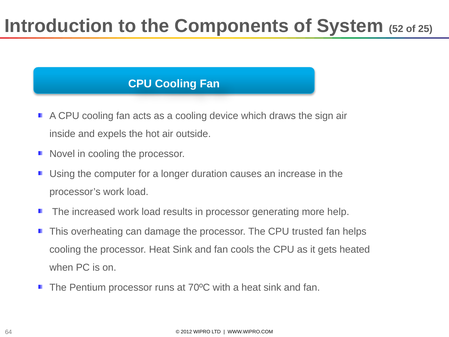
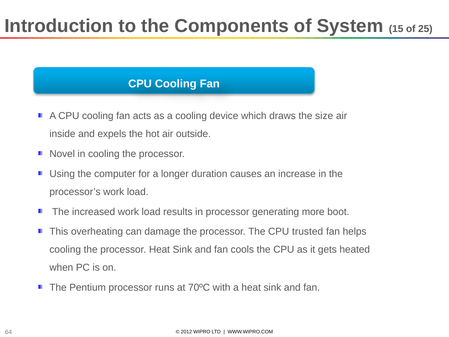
52: 52 -> 15
sign: sign -> size
help: help -> boot
